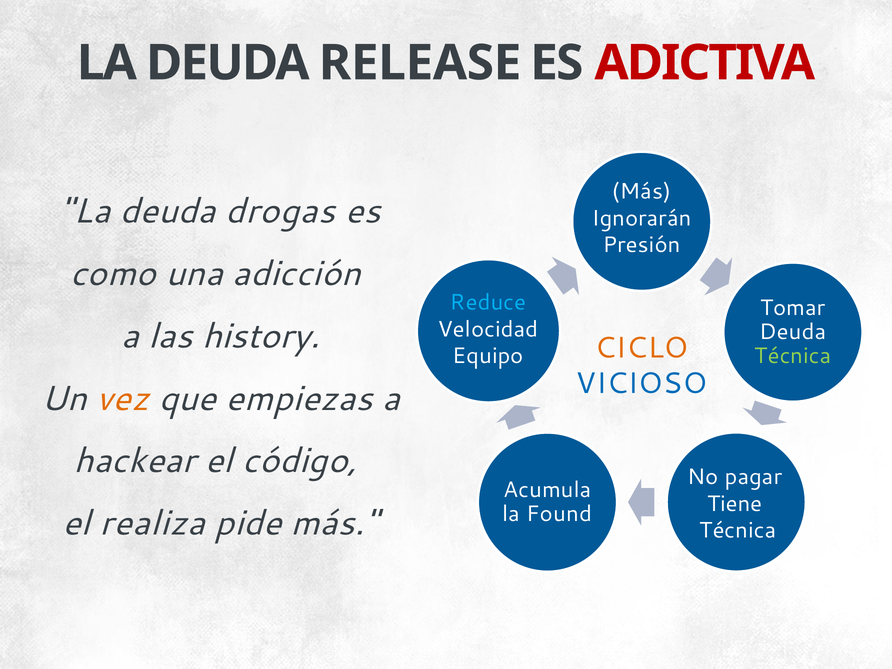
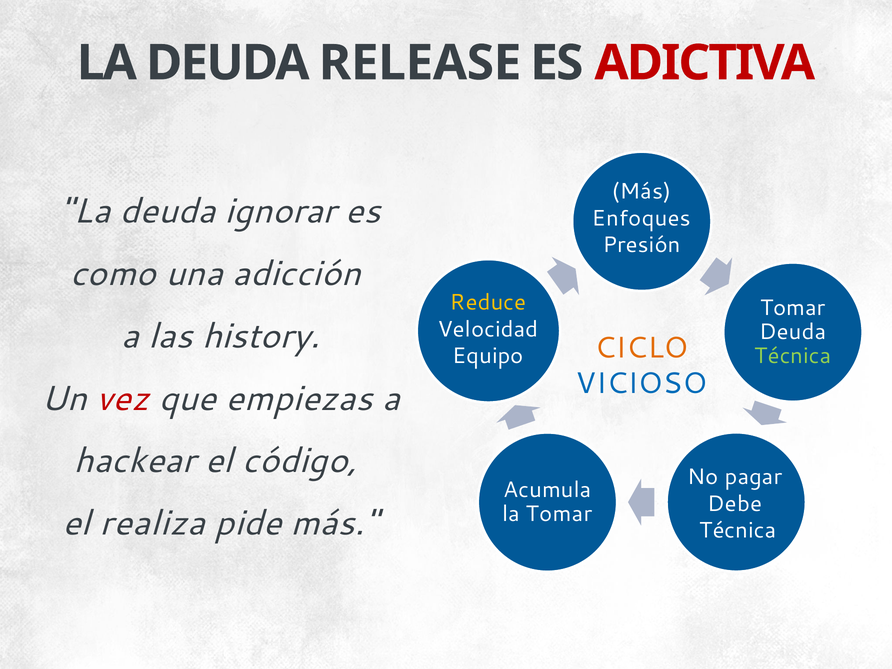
drogas: drogas -> ignorar
Ignorarán: Ignorarán -> Enfoques
Reduce colour: light blue -> yellow
vez colour: orange -> red
Tiene: Tiene -> Debe
la Found: Found -> Tomar
